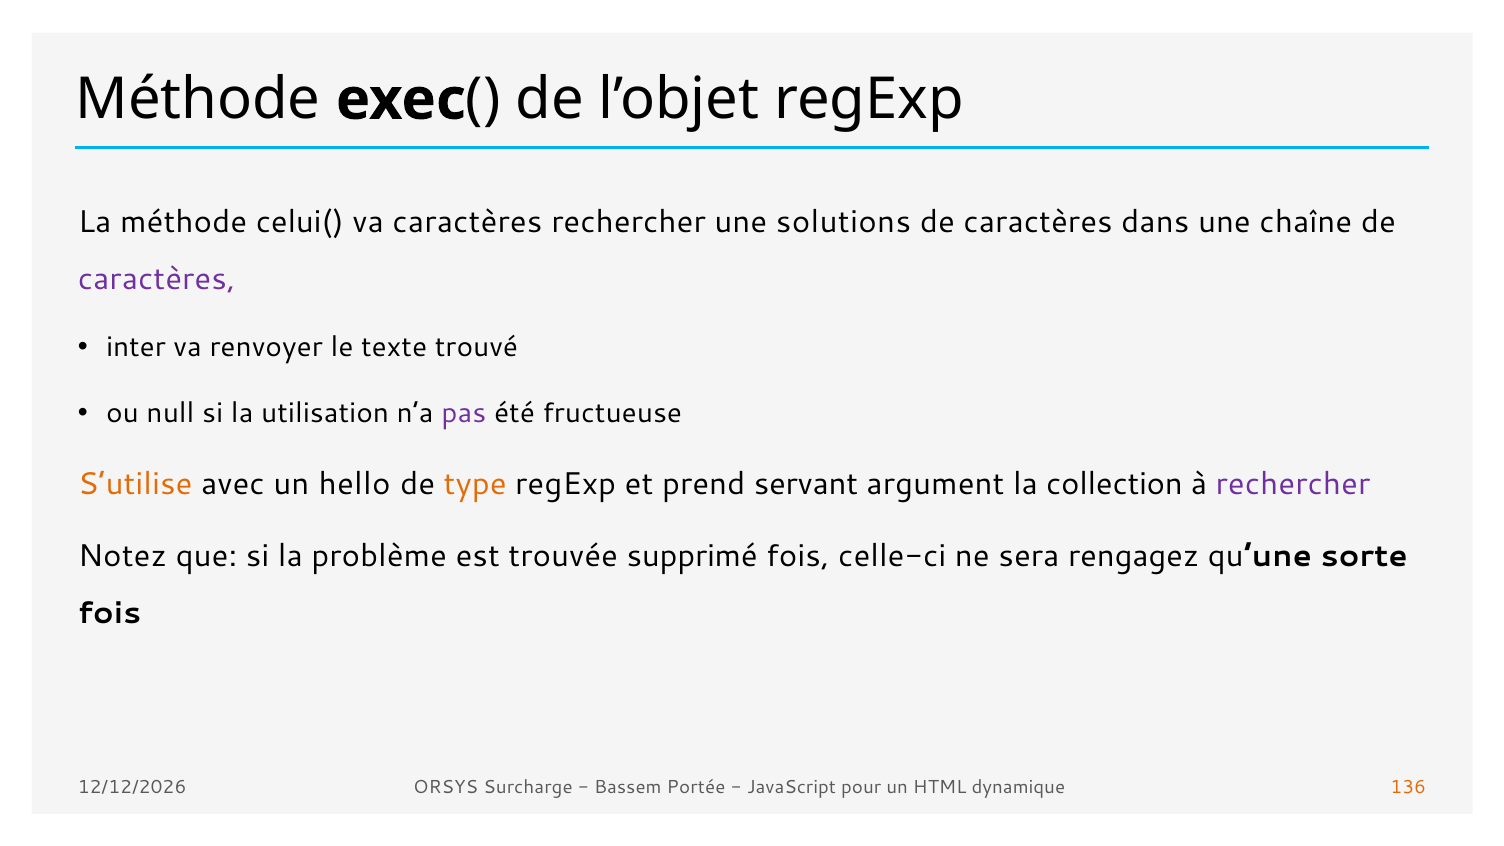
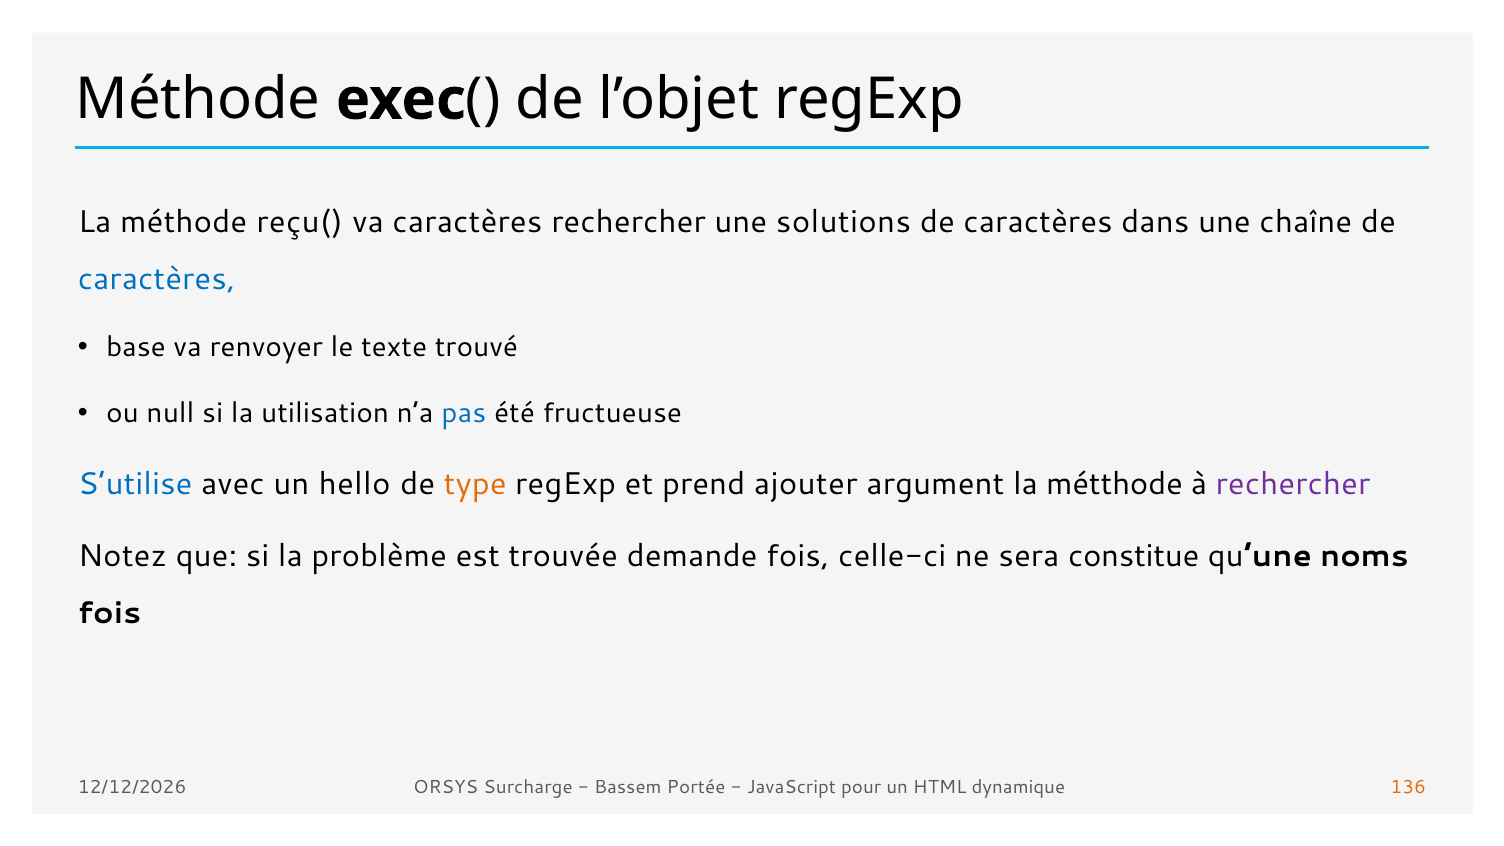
celui(: celui( -> reçu(
caractères at (157, 279) colour: purple -> blue
inter: inter -> base
pas colour: purple -> blue
S’utilise colour: orange -> blue
servant: servant -> ajouter
collection: collection -> métthode
supprimé: supprimé -> demande
rengagez: rengagez -> constitue
sorte: sorte -> noms
